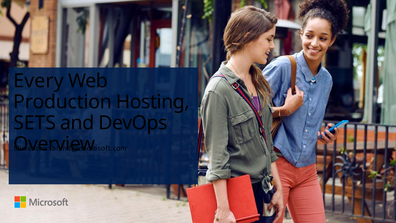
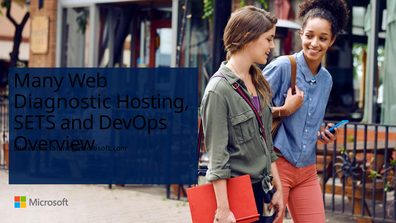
Every: Every -> Many
Production: Production -> Diagnostic
